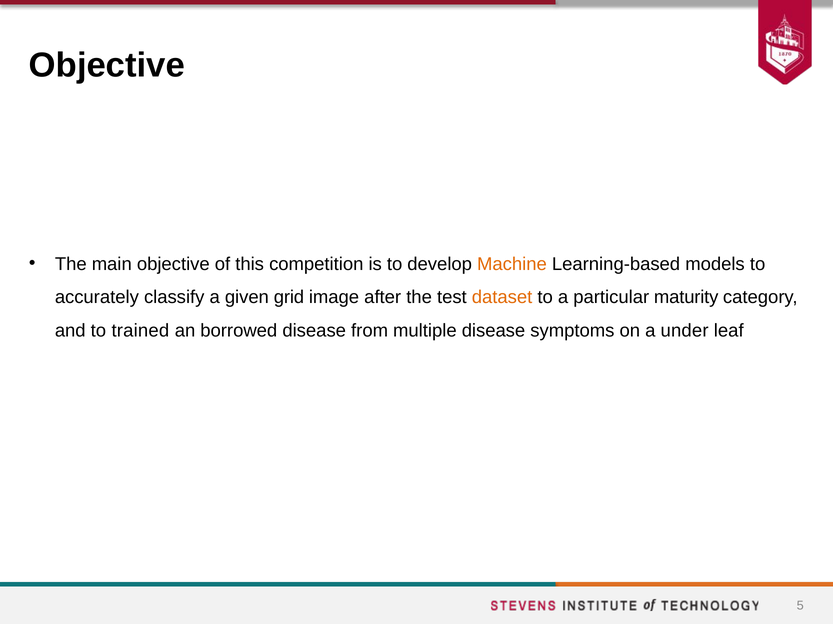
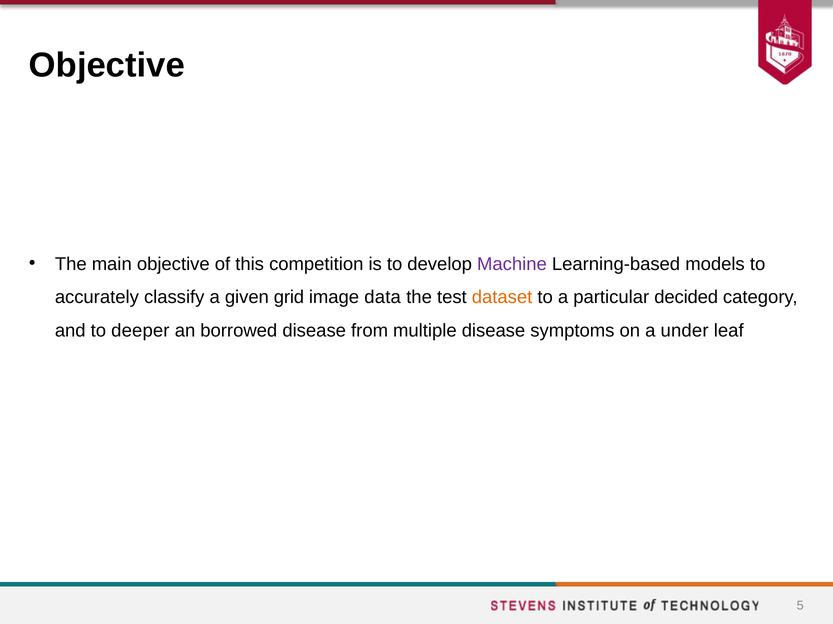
Machine colour: orange -> purple
after: after -> data
maturity: maturity -> decided
trained: trained -> deeper
